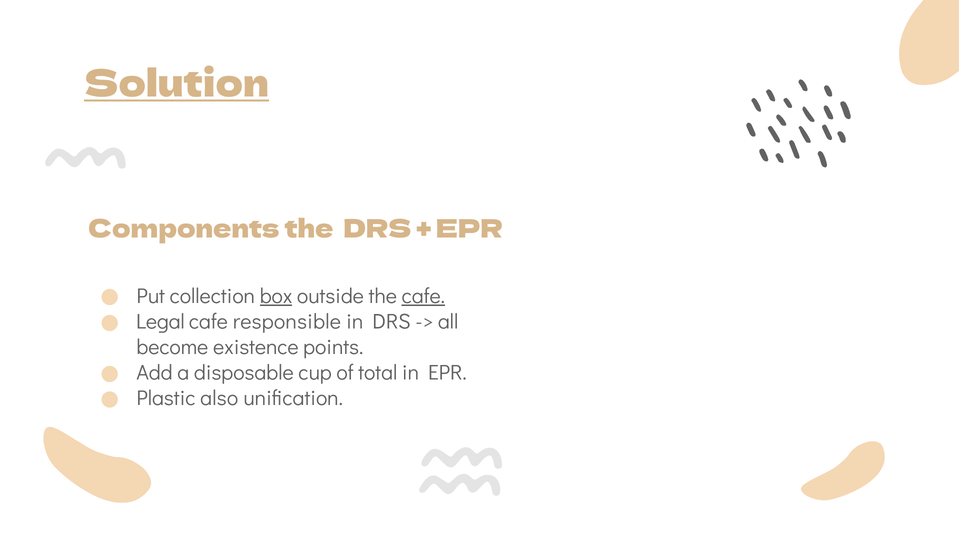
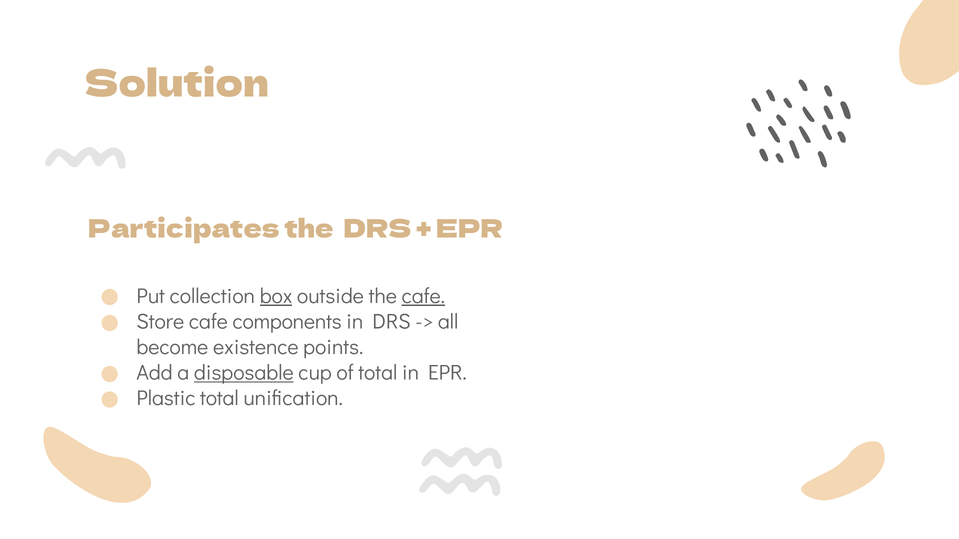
Solution underline: present -> none
Components: Components -> Participates
Legal: Legal -> Store
responsible: responsible -> components
disposable underline: none -> present
Plastic also: also -> total
